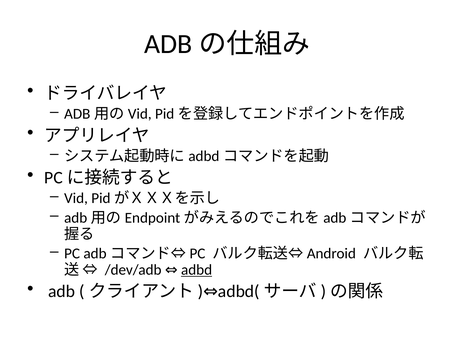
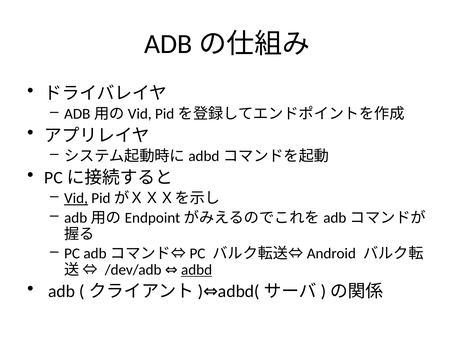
Vid underline: none -> present
